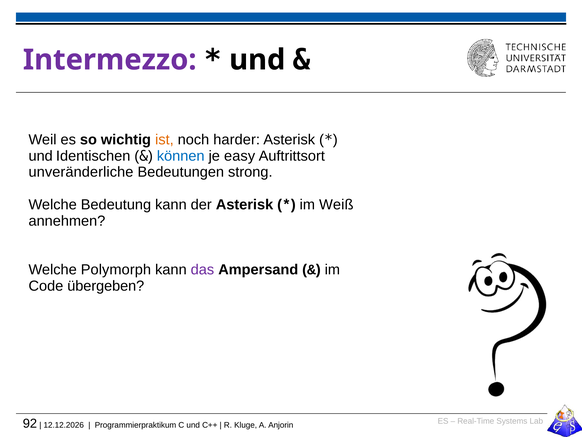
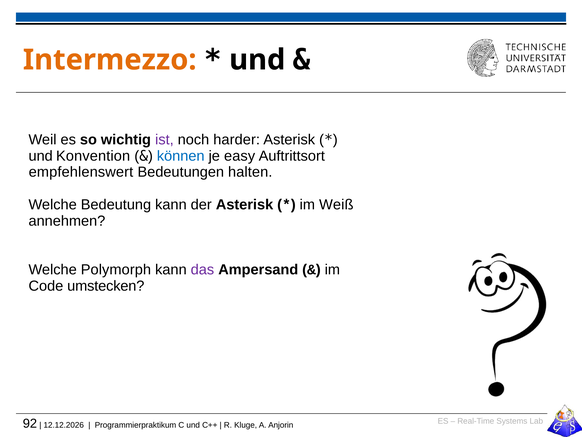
Intermezzo colour: purple -> orange
ist colour: orange -> purple
Identischen: Identischen -> Konvention
unveränderliche: unveränderliche -> empfehlenswert
strong: strong -> halten
übergeben: übergeben -> umstecken
